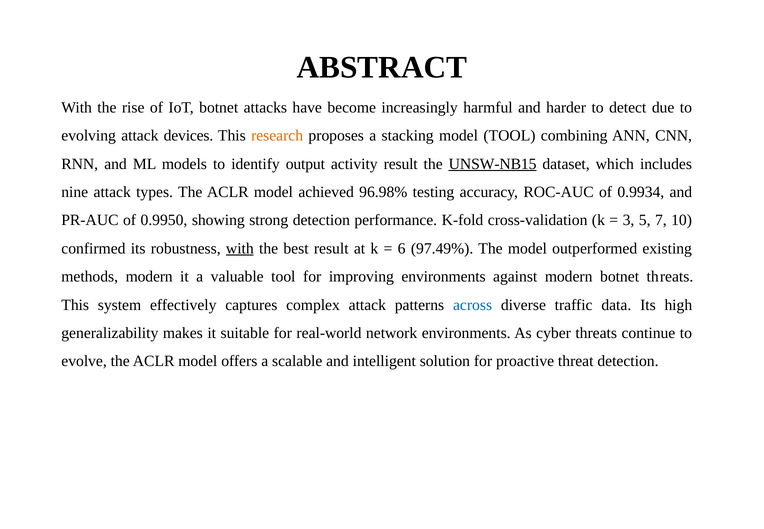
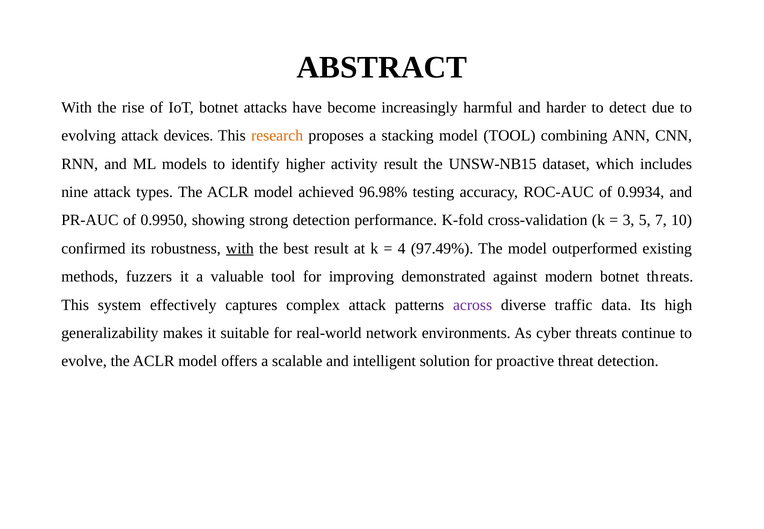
output: output -> higher
UNSW-NB15 underline: present -> none
6: 6 -> 4
methods modern: modern -> fuzzers
improving environments: environments -> demonstrated
across colour: blue -> purple
